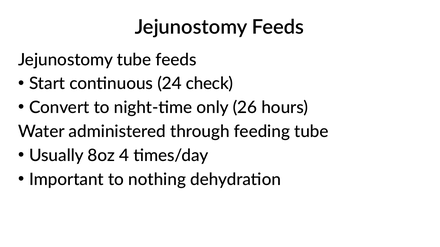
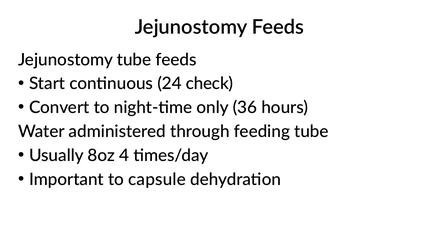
26: 26 -> 36
nothing: nothing -> capsule
